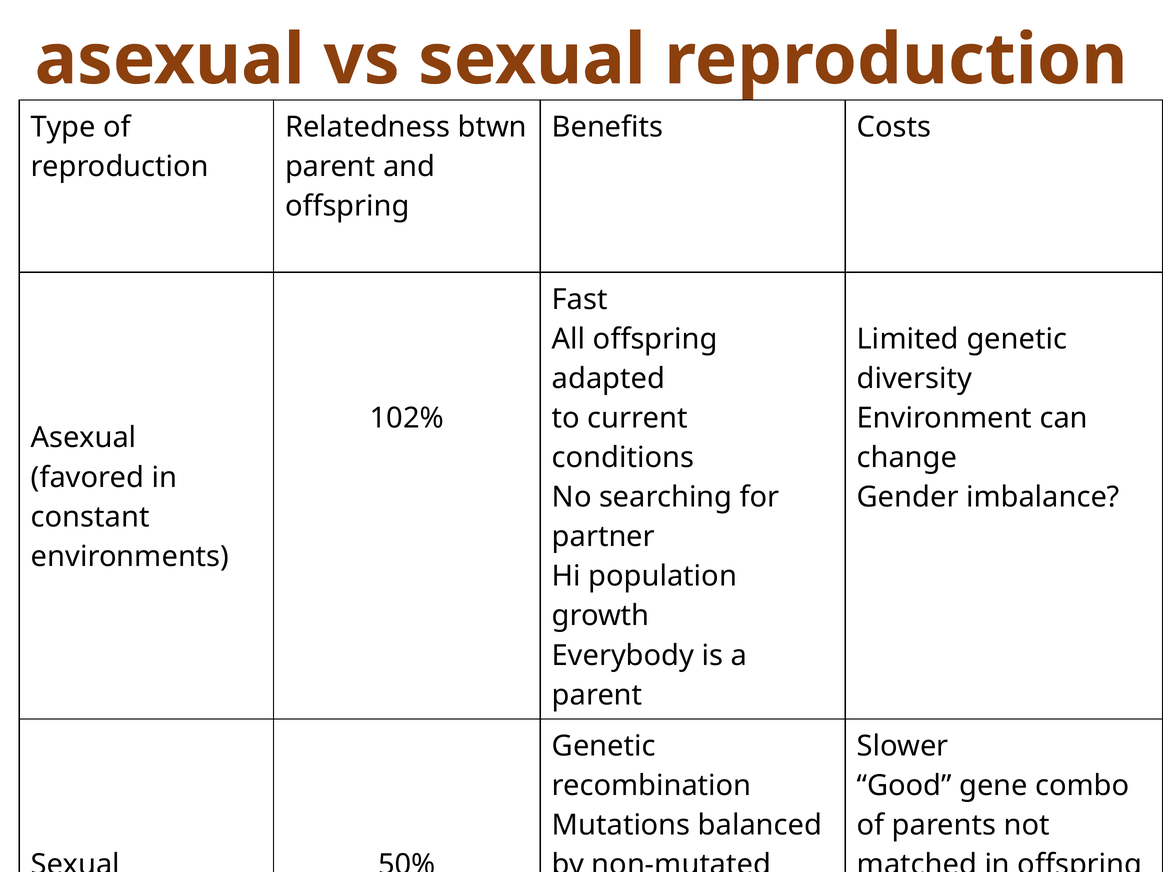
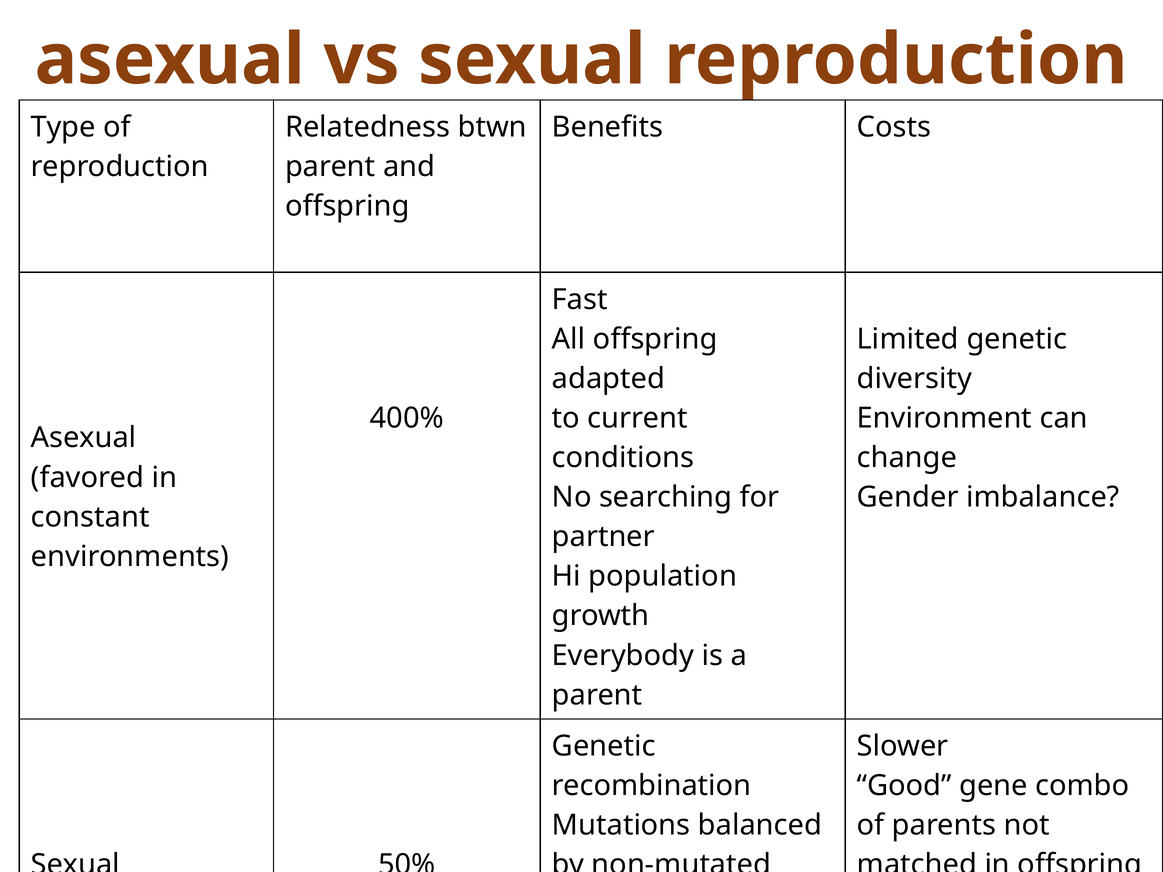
102%: 102% -> 400%
